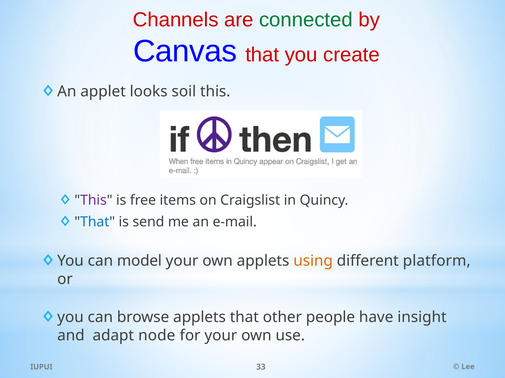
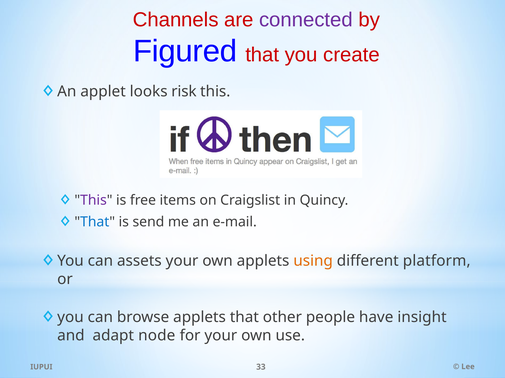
connected colour: green -> purple
Canvas: Canvas -> Figured
soil: soil -> risk
model: model -> assets
